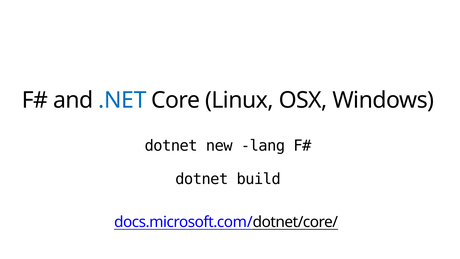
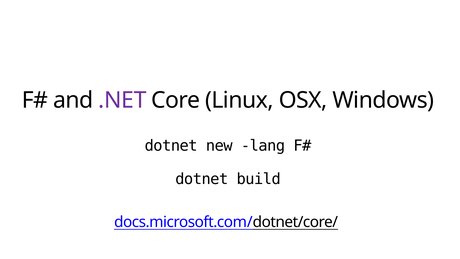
.NET colour: blue -> purple
